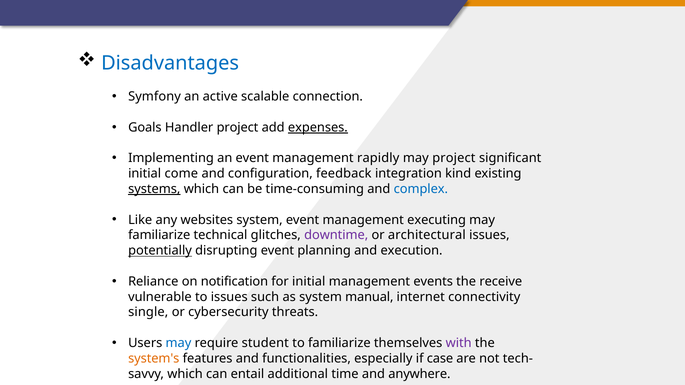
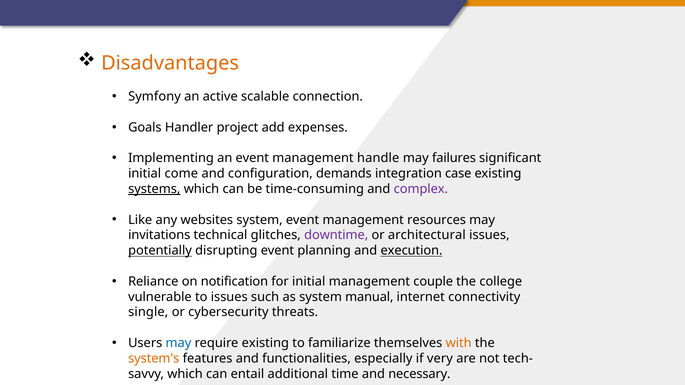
Disadvantages colour: blue -> orange
expenses underline: present -> none
rapidly: rapidly -> handle
may project: project -> failures
feedback: feedback -> demands
kind: kind -> case
complex colour: blue -> purple
executing: executing -> resources
familiarize at (159, 235): familiarize -> invitations
execution underline: none -> present
events: events -> couple
receive: receive -> college
require student: student -> existing
with colour: purple -> orange
case: case -> very
anywhere: anywhere -> necessary
